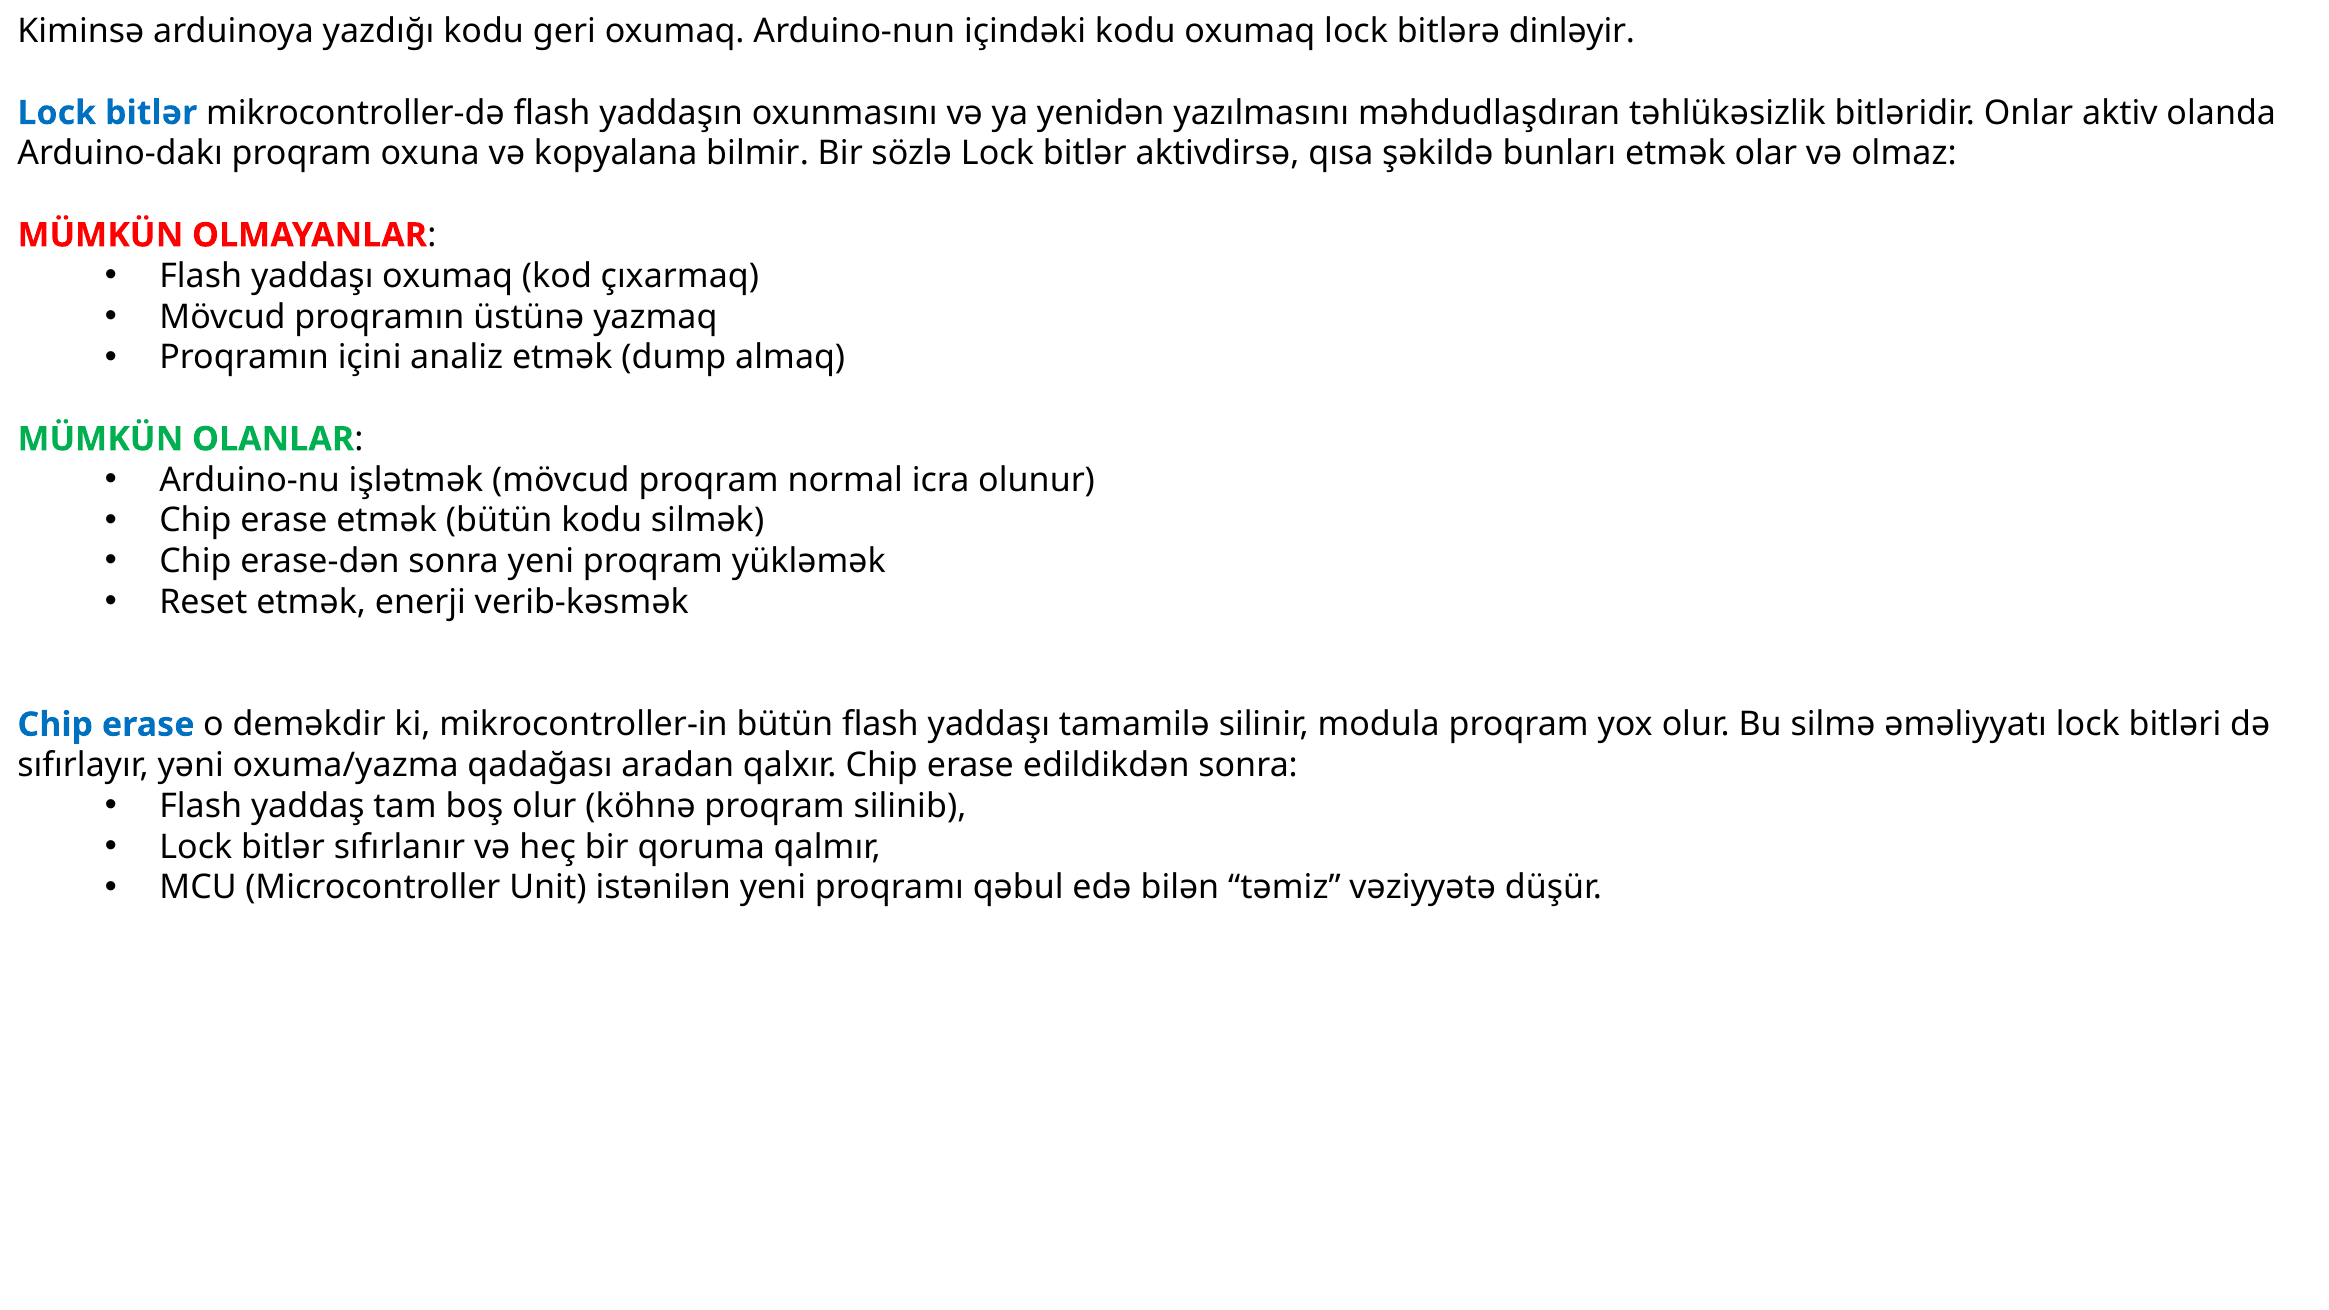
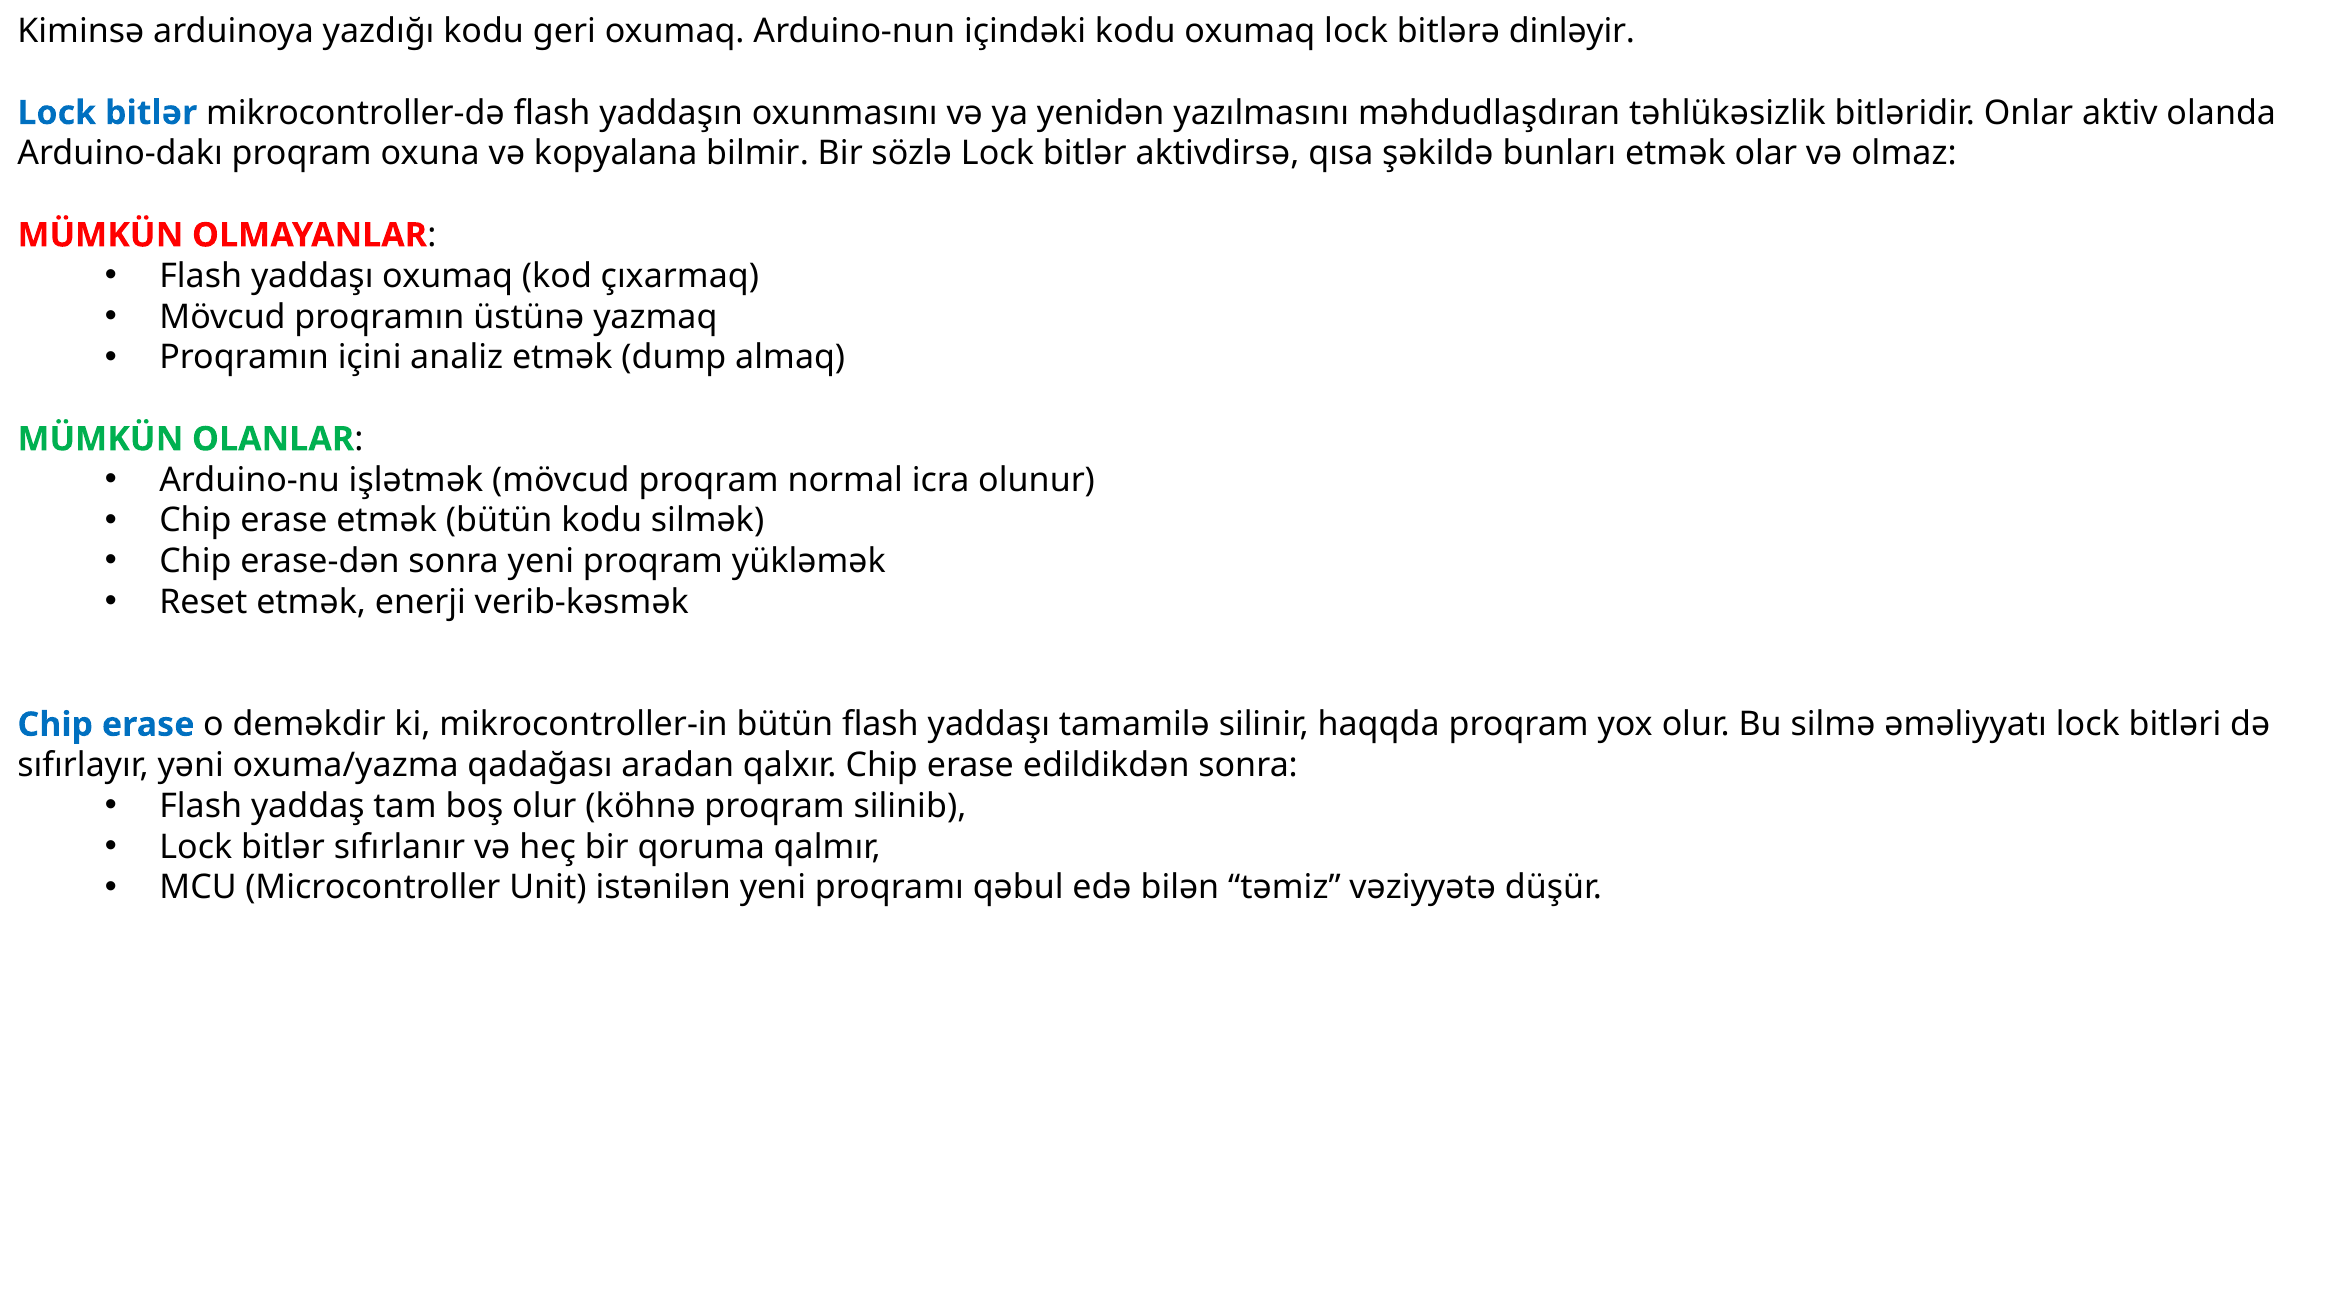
modula: modula -> haqqda
